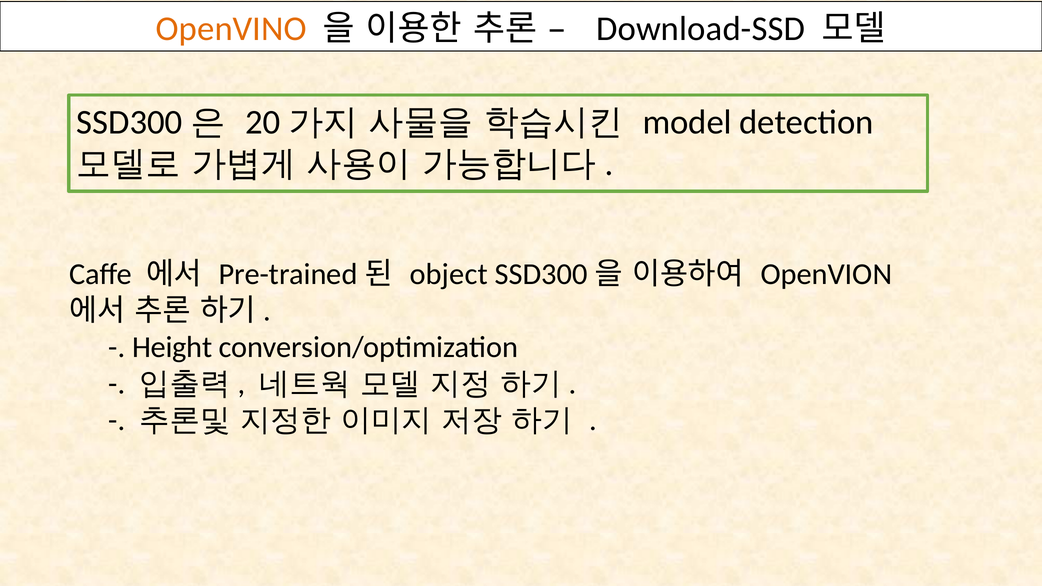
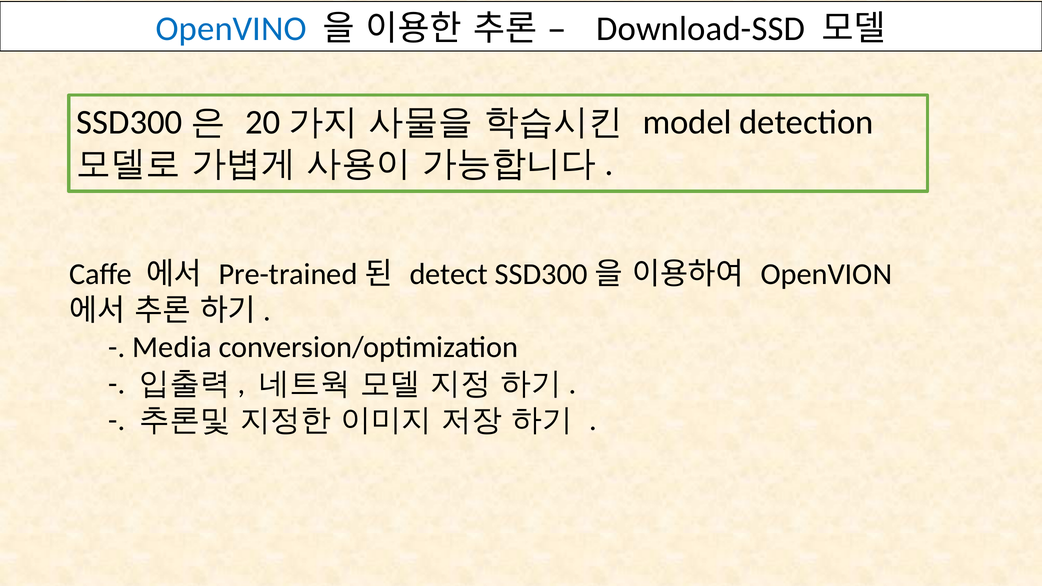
OpenVINO colour: orange -> blue
object: object -> detect
Height: Height -> Media
